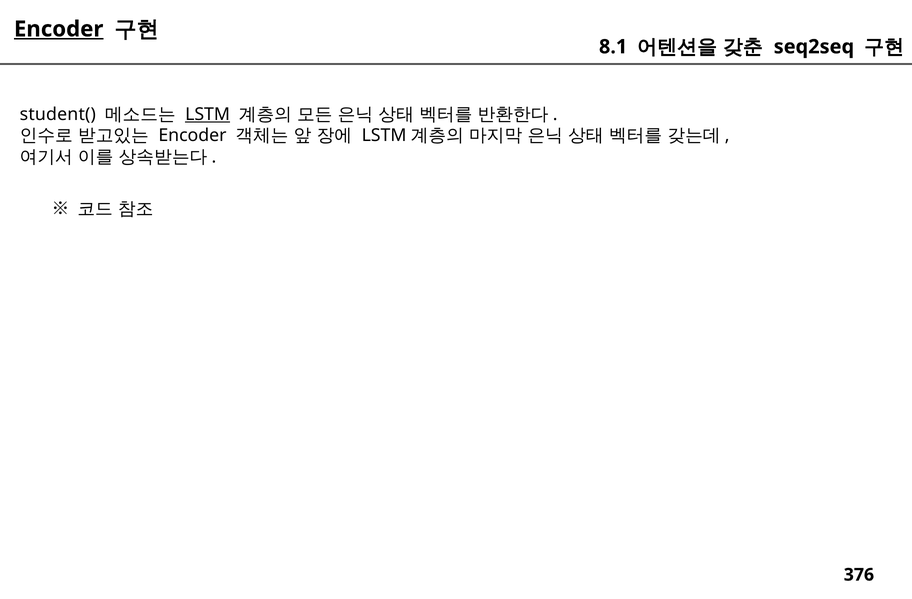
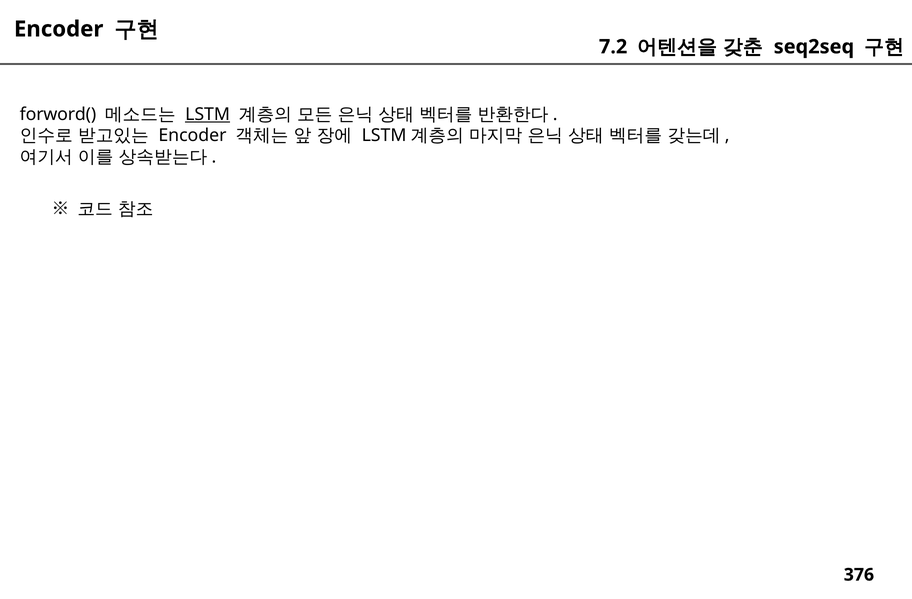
Encoder at (59, 29) underline: present -> none
8.1: 8.1 -> 7.2
student(: student( -> forword(
